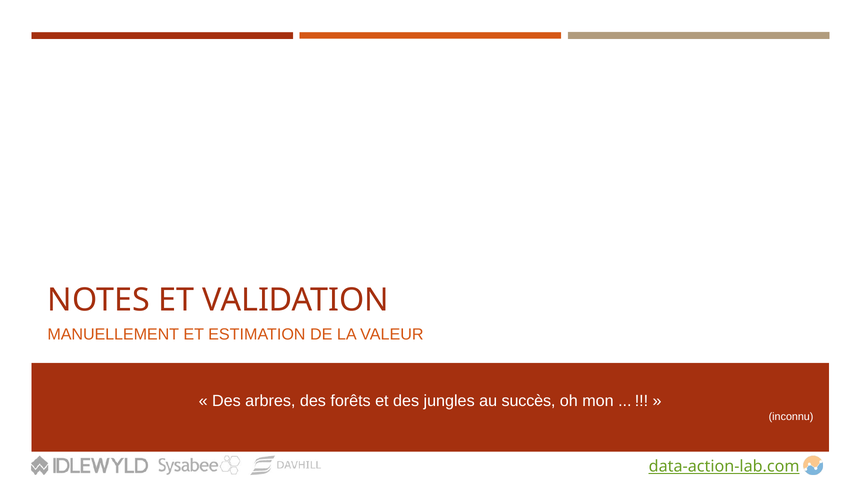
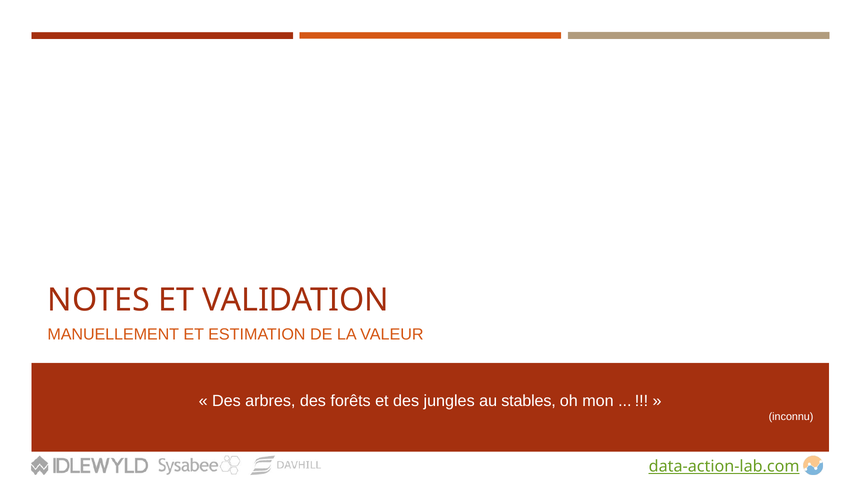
succès: succès -> stables
